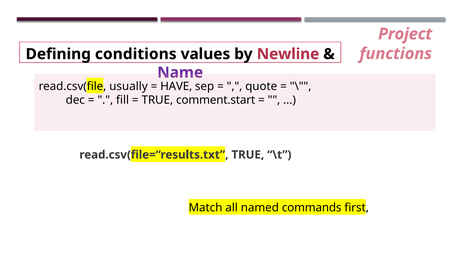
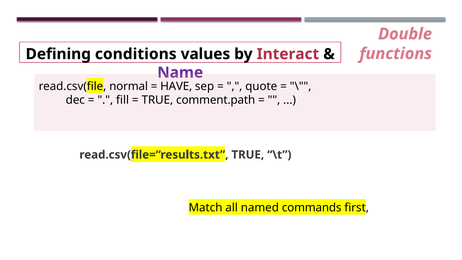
Project: Project -> Double
Newline: Newline -> Interact
usually: usually -> normal
comment.start: comment.start -> comment.path
